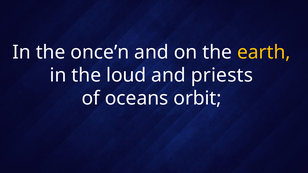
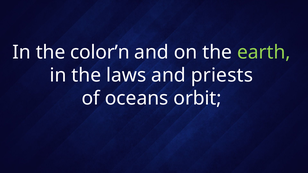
once’n: once’n -> color’n
earth colour: yellow -> light green
loud: loud -> laws
